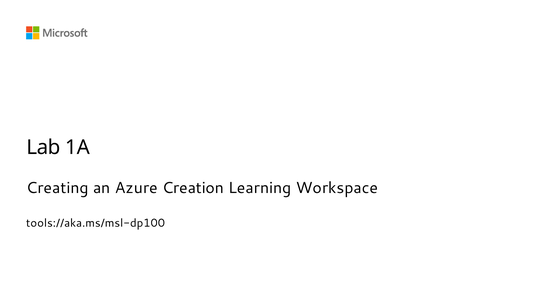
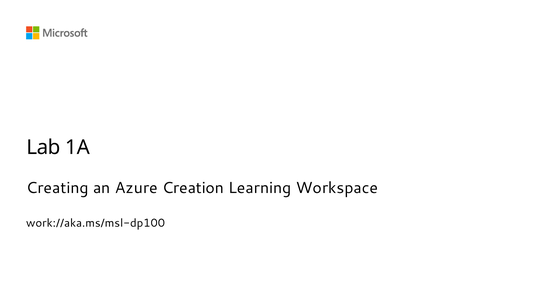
tools://aka.ms/msl-dp100: tools://aka.ms/msl-dp100 -> work://aka.ms/msl-dp100
